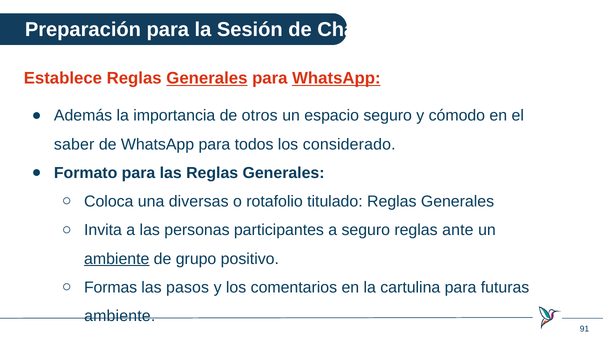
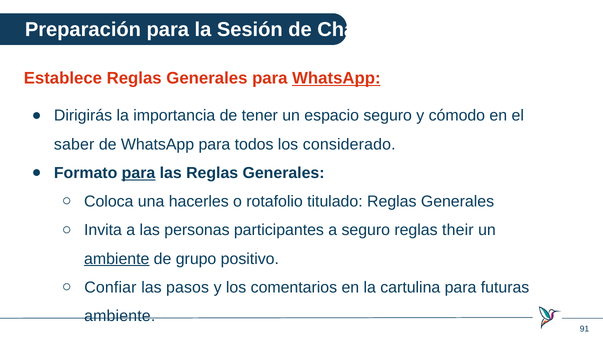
Generales at (207, 78) underline: present -> none
Además: Además -> Dirigirás
otros: otros -> tener
para at (139, 173) underline: none -> present
diversas: diversas -> hacerles
ante: ante -> their
Formas: Formas -> Confiar
